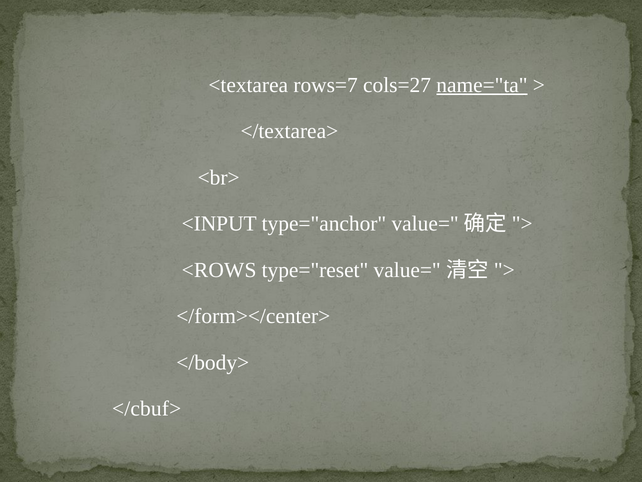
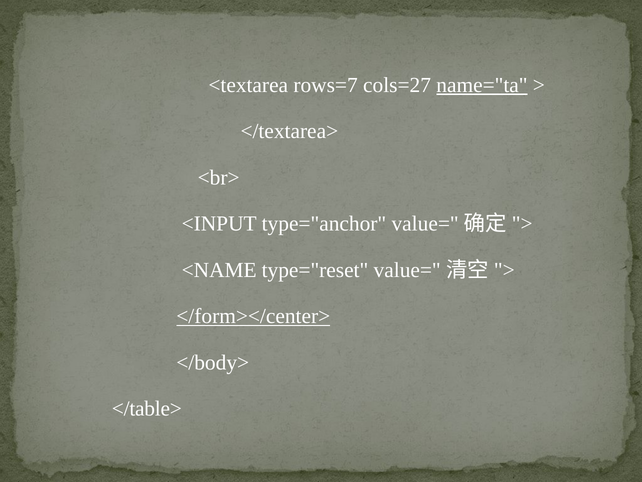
<ROWS: <ROWS -> <NAME
</form></center> underline: none -> present
</cbuf>: </cbuf> -> </table>
